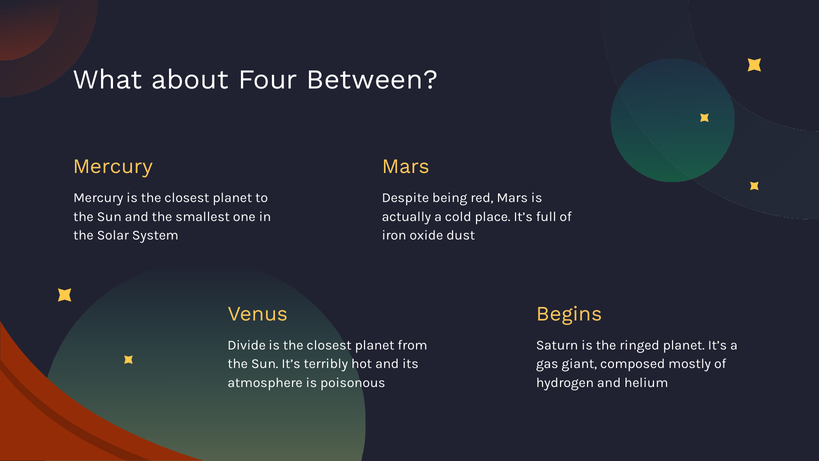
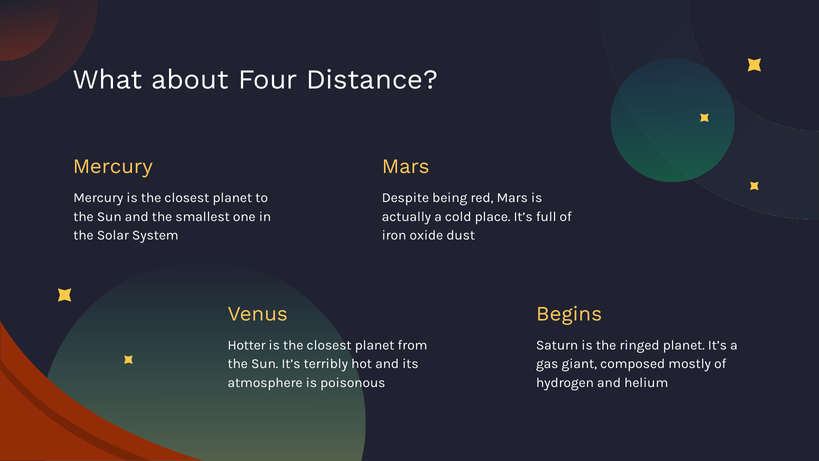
Between: Between -> Distance
Divide: Divide -> Hotter
